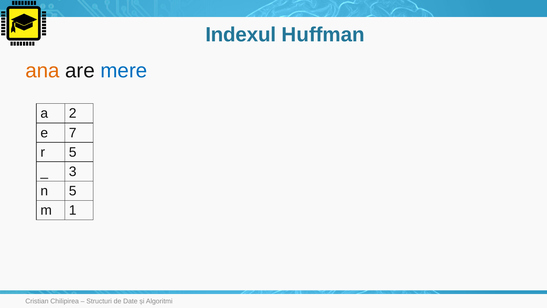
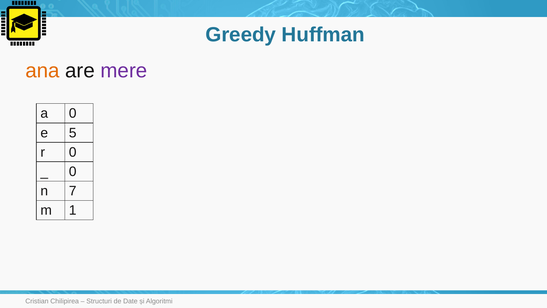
Indexul: Indexul -> Greedy
mere colour: blue -> purple
a 2: 2 -> 0
7: 7 -> 5
r 5: 5 -> 0
3 at (73, 171): 3 -> 0
n 5: 5 -> 7
